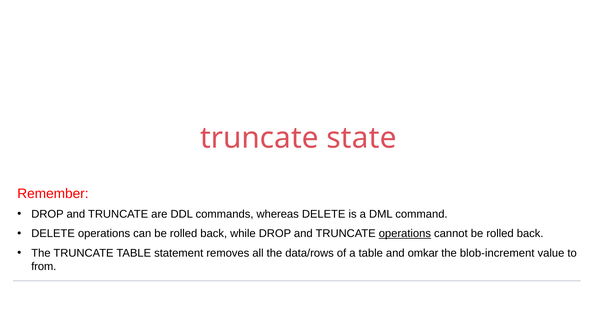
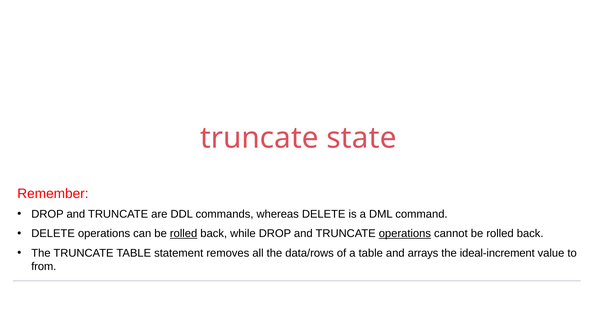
rolled at (184, 233) underline: none -> present
omkar: omkar -> arrays
blob-increment: blob-increment -> ideal-increment
